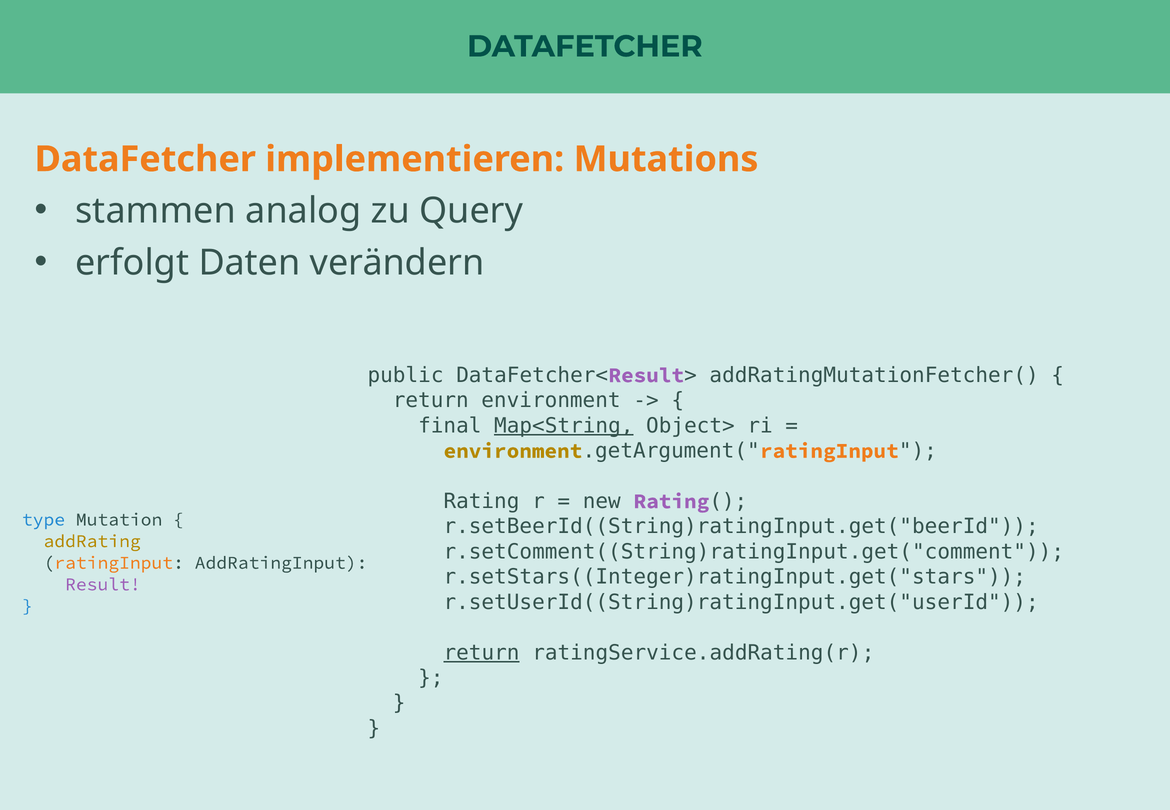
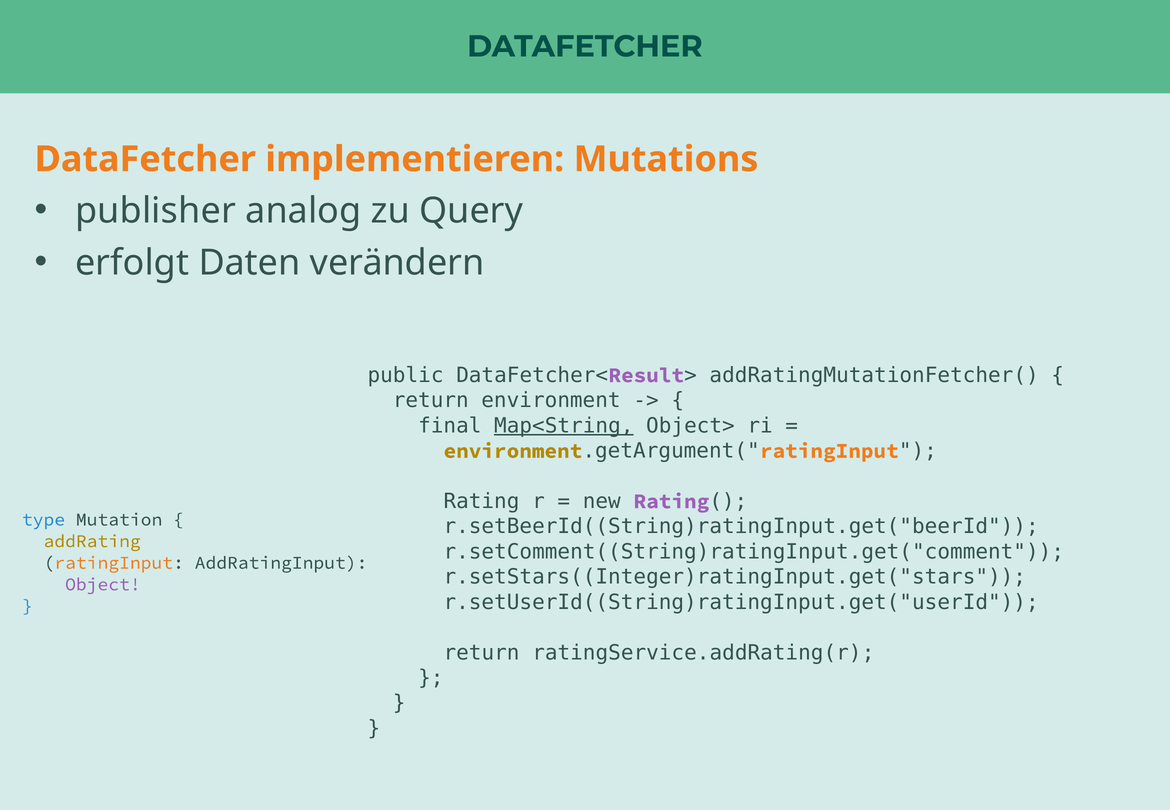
stammen: stammen -> publisher
Result at (103, 584): Result -> Object
return at (482, 653) underline: present -> none
